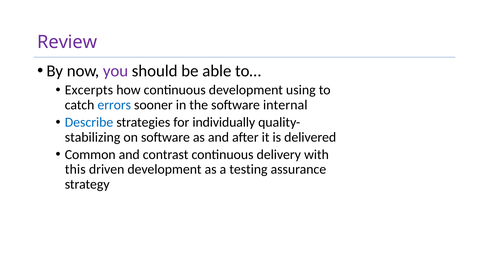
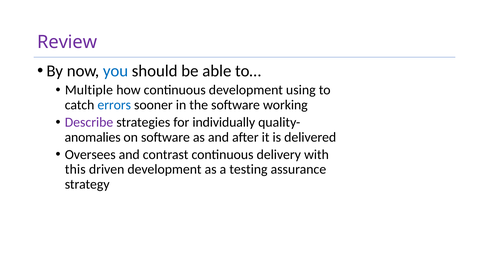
you colour: purple -> blue
Excerpts: Excerpts -> Multiple
internal: internal -> working
Describe colour: blue -> purple
stabilizing: stabilizing -> anomalies
Common: Common -> Oversees
